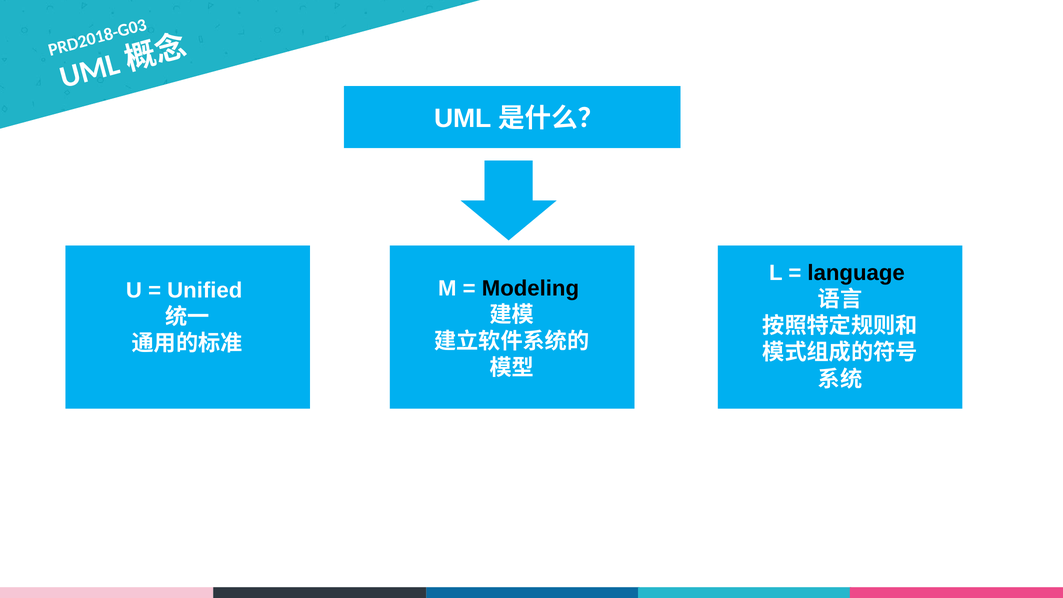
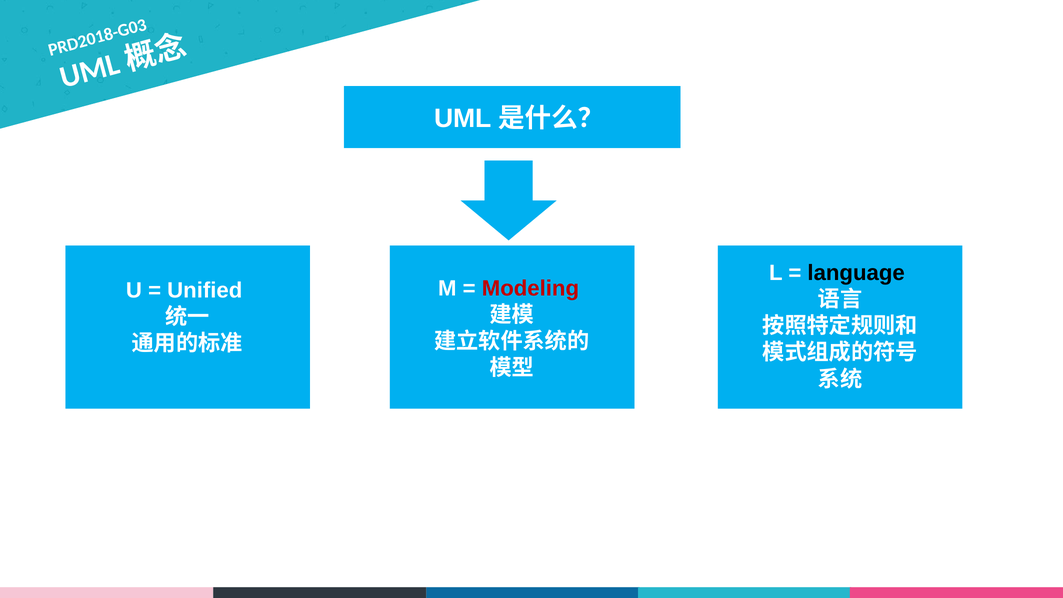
Modeling colour: black -> red
